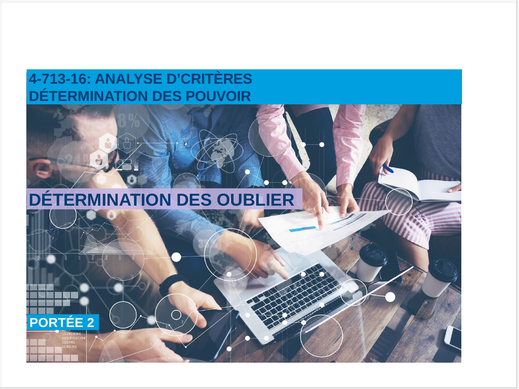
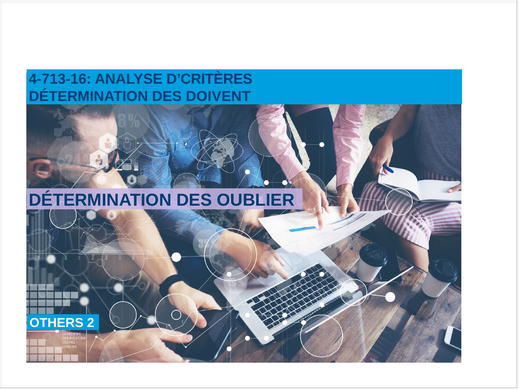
POUVOIR: POUVOIR -> DOIVENT
PORTÉE: PORTÉE -> OTHERS
